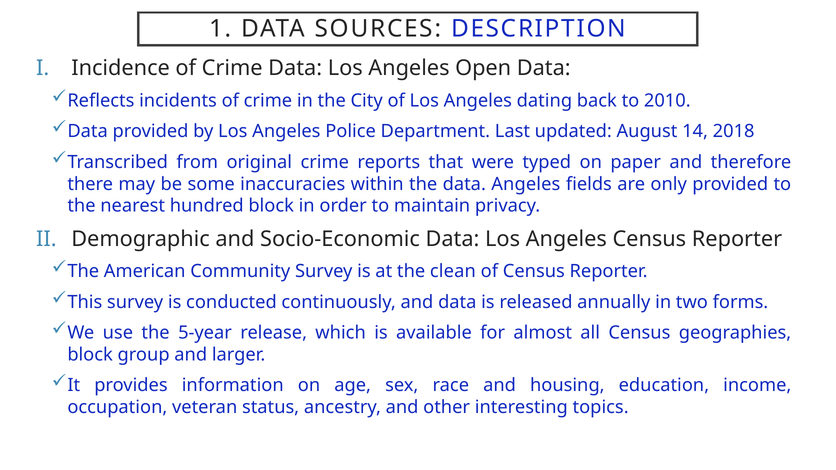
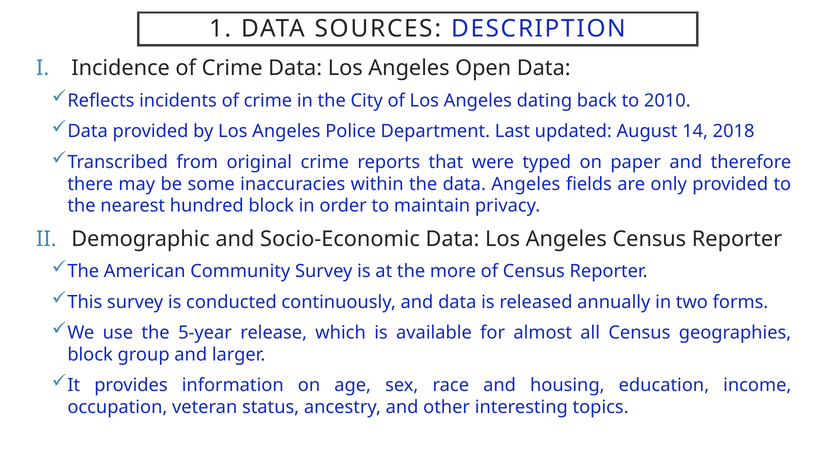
clean: clean -> more
